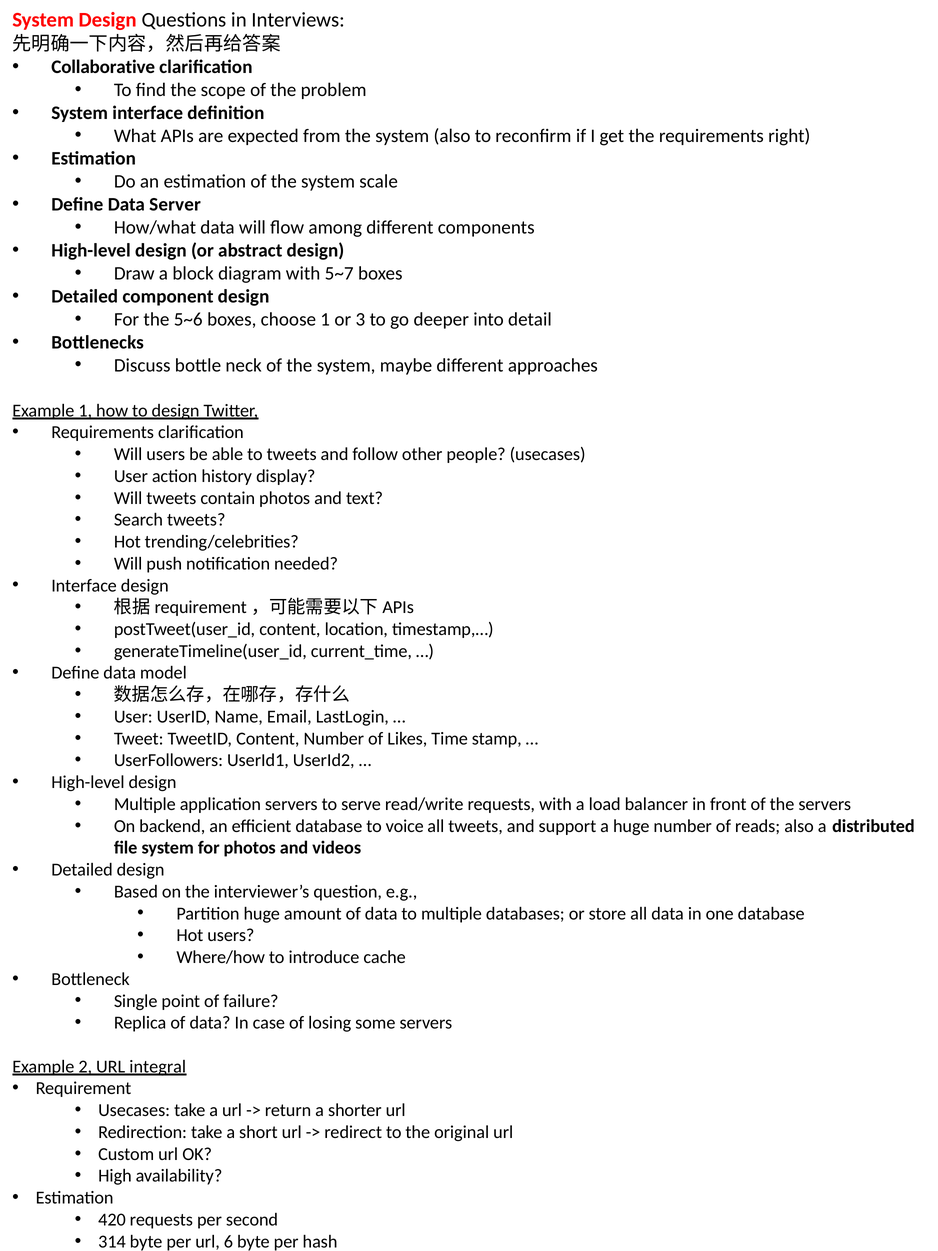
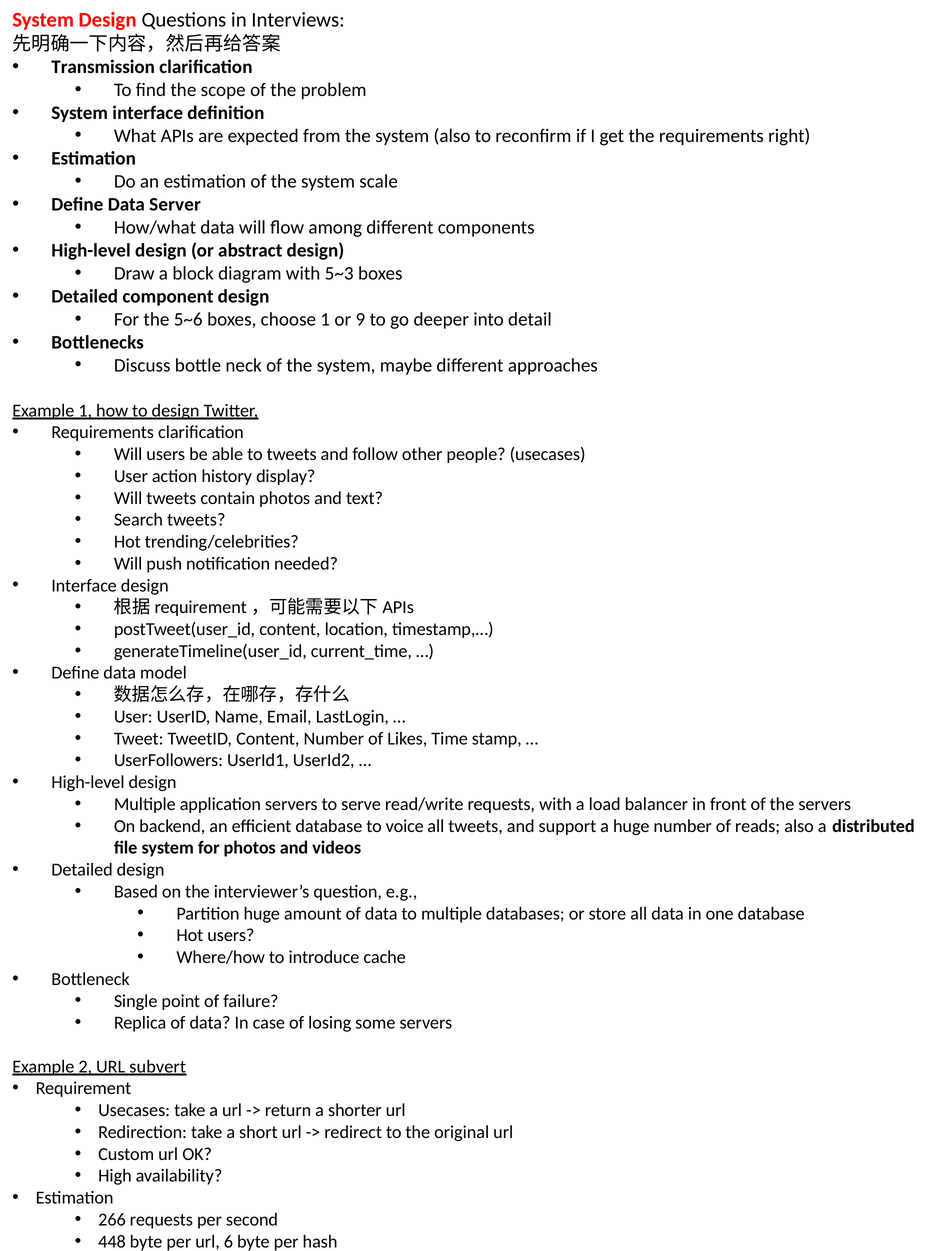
Collaborative: Collaborative -> Transmission
5~7: 5~7 -> 5~3
3: 3 -> 9
integral: integral -> subvert
420: 420 -> 266
314: 314 -> 448
